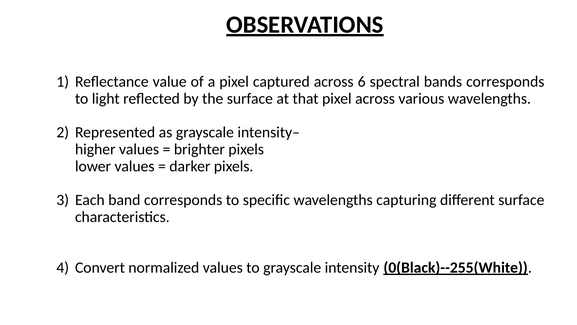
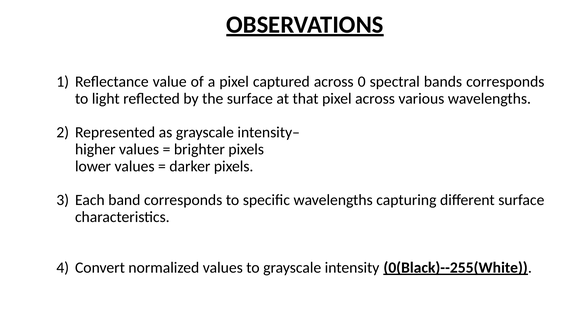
6: 6 -> 0
